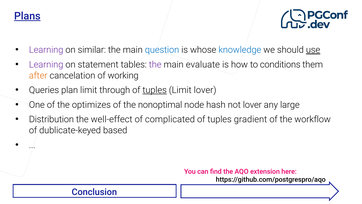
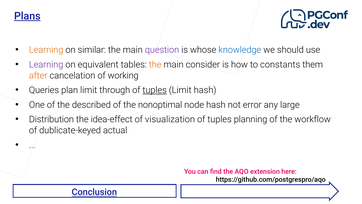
Learning at (46, 50) colour: purple -> orange
question colour: blue -> purple
use underline: present -> none
statement: statement -> equivalent
the at (155, 65) colour: purple -> orange
evaluate: evaluate -> consider
conditions: conditions -> constants
Limit lover: lover -> hash
optimizes: optimizes -> described
not lover: lover -> error
well-effect: well-effect -> idea-effect
complicated: complicated -> visualization
gradient: gradient -> planning
based: based -> actual
Conclusion underline: none -> present
